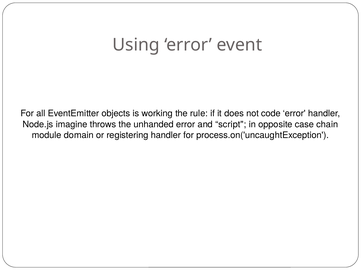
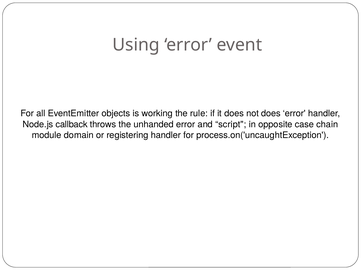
not code: code -> does
imagine: imagine -> callback
